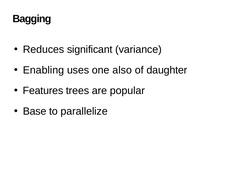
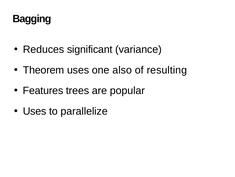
Enabling: Enabling -> Theorem
daughter: daughter -> resulting
Base at (35, 111): Base -> Uses
